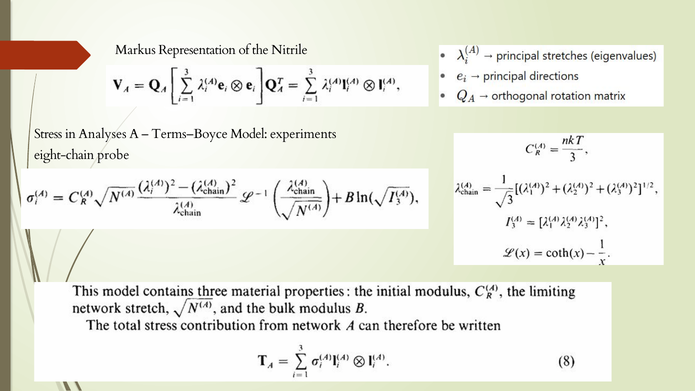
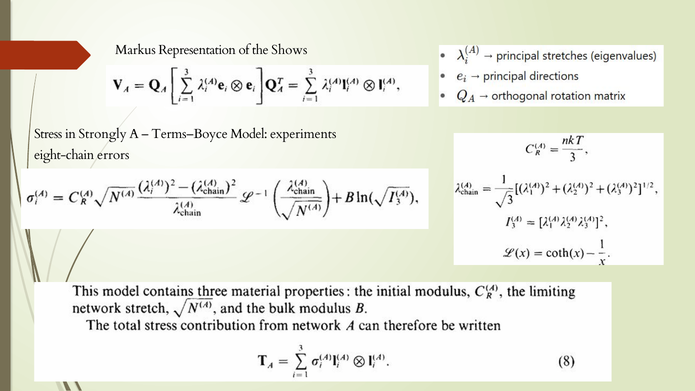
Nitrile: Nitrile -> Shows
Analyses: Analyses -> Strongly
probe: probe -> errors
